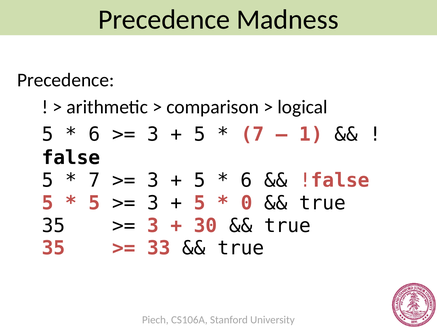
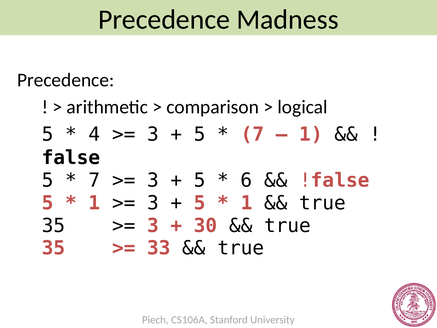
6 at (94, 134): 6 -> 4
5 at (94, 203): 5 -> 1
0 at (247, 203): 0 -> 1
